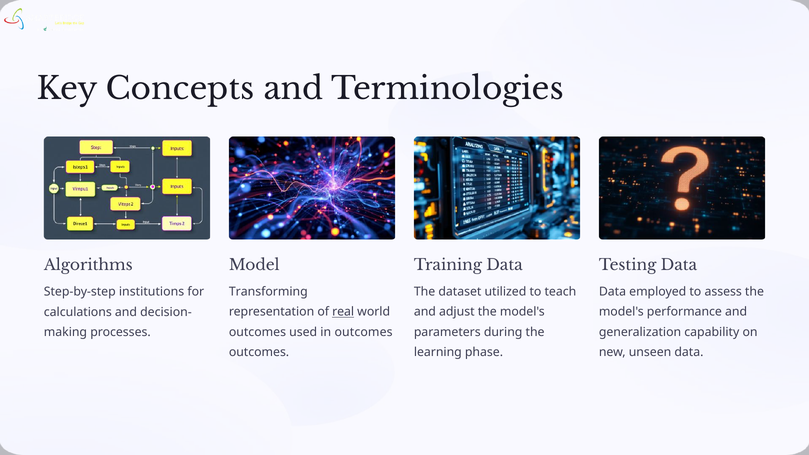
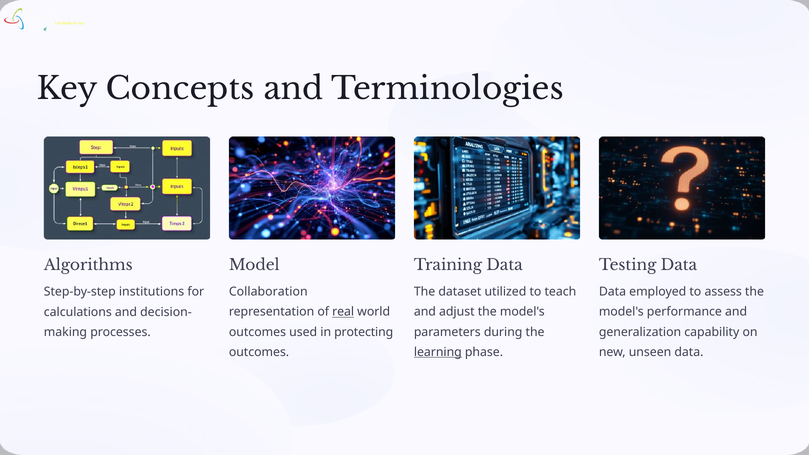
Transforming: Transforming -> Collaboration
in outcomes: outcomes -> protecting
learning underline: none -> present
